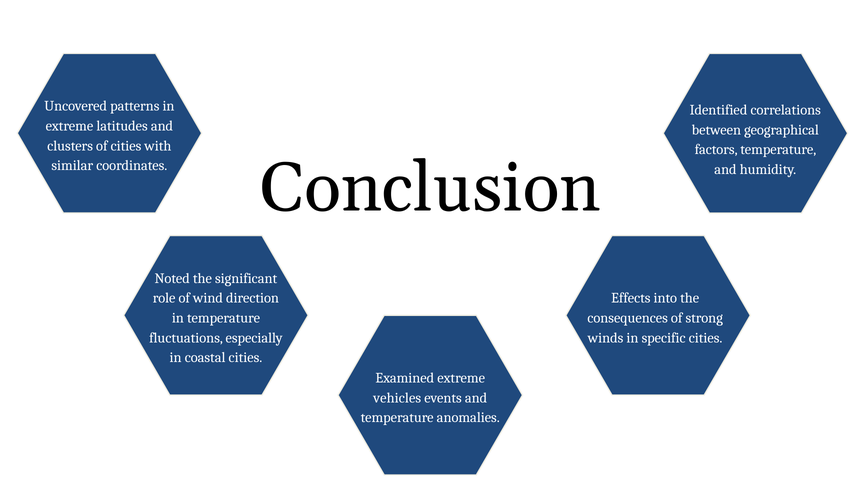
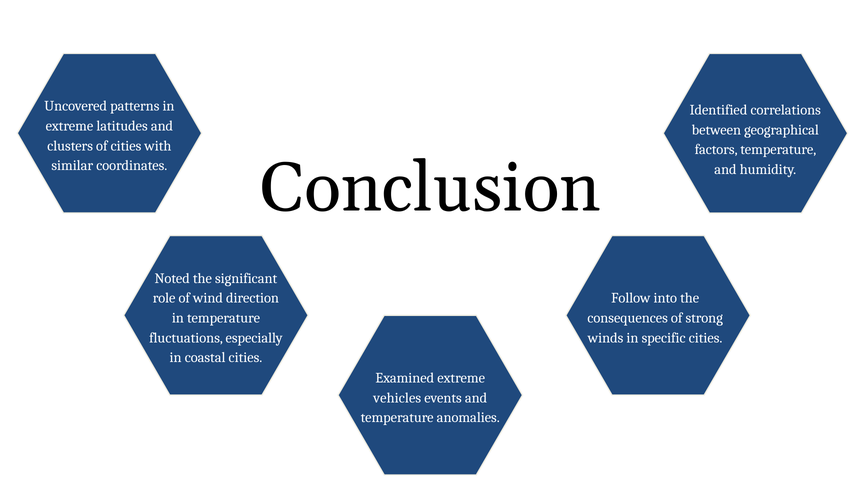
Effects: Effects -> Follow
